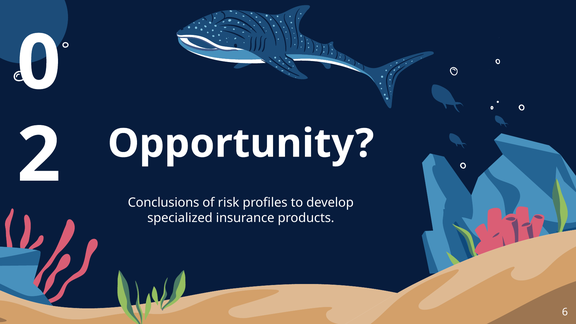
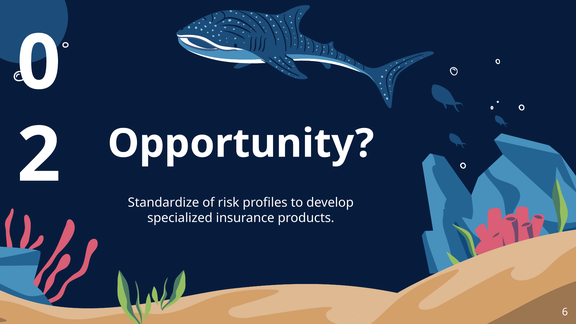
Conclusions: Conclusions -> Standardize
